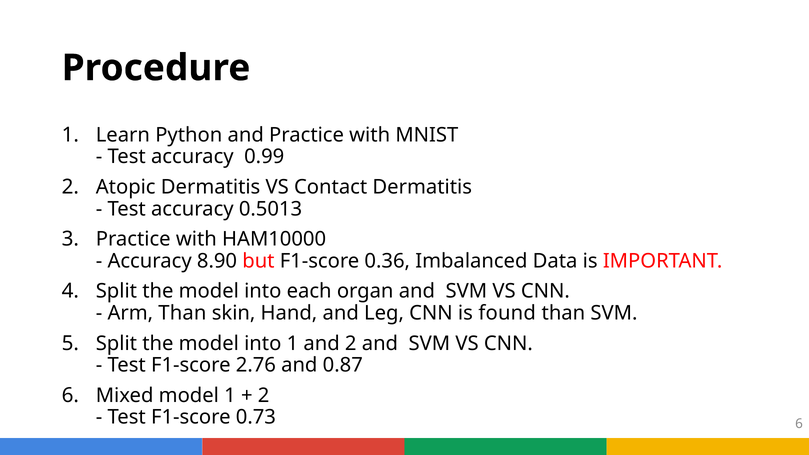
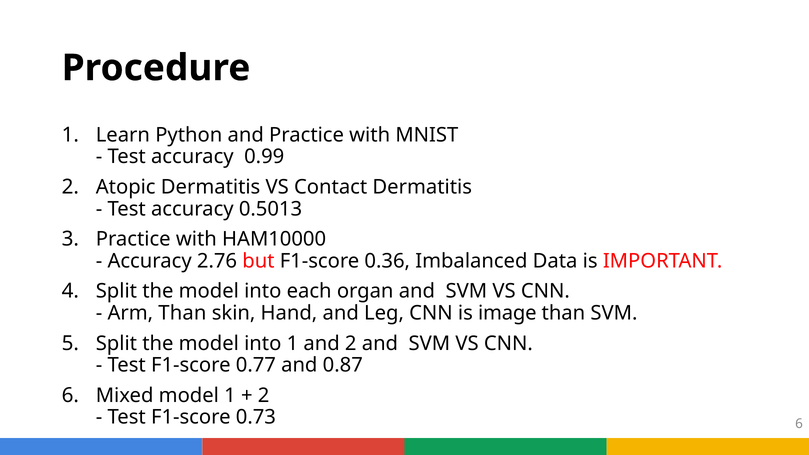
8.90: 8.90 -> 2.76
found: found -> image
2.76: 2.76 -> 0.77
